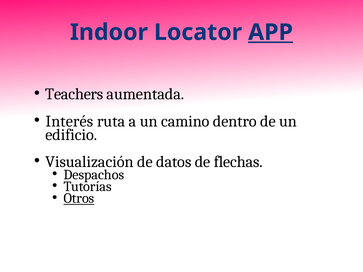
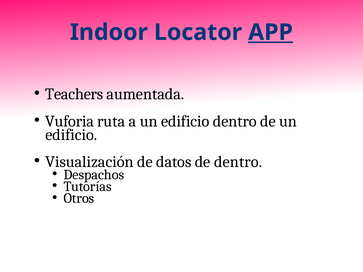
Interés: Interés -> Vuforia
a un camino: camino -> edificio
de flechas: flechas -> dentro
Otros underline: present -> none
